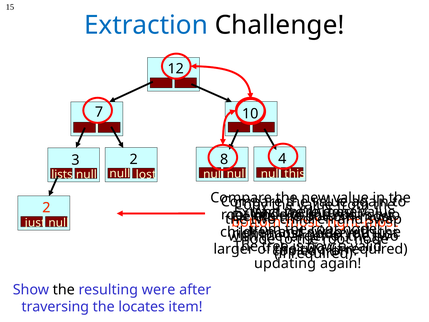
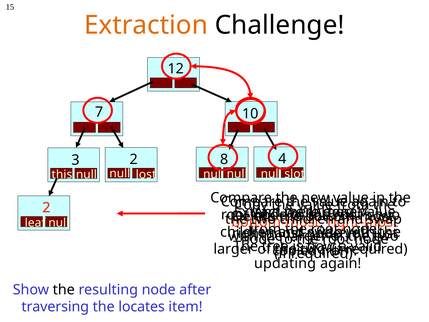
Extraction colour: blue -> orange
this: this -> slot
lists: lists -> this
just at (35, 223): just -> leaf
resulting were: were -> node
